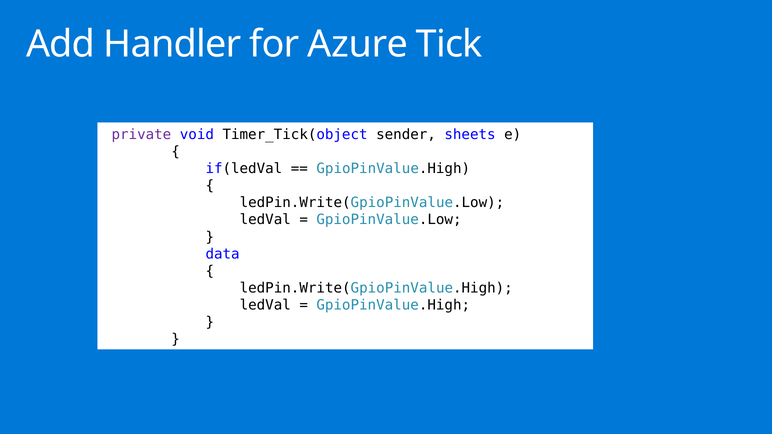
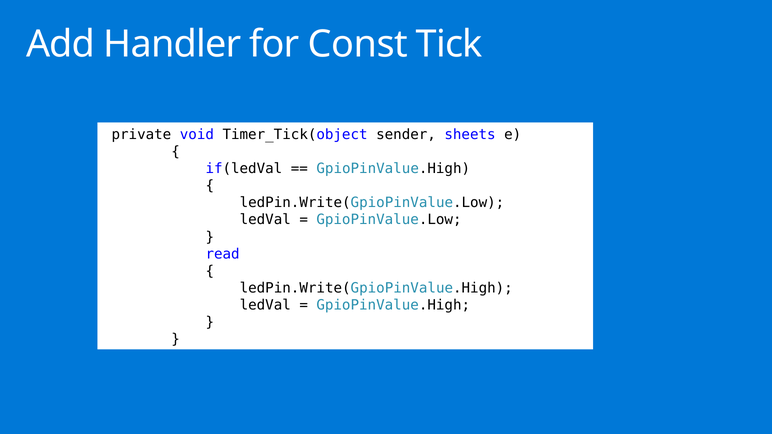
Azure: Azure -> Const
private colour: purple -> black
data: data -> read
